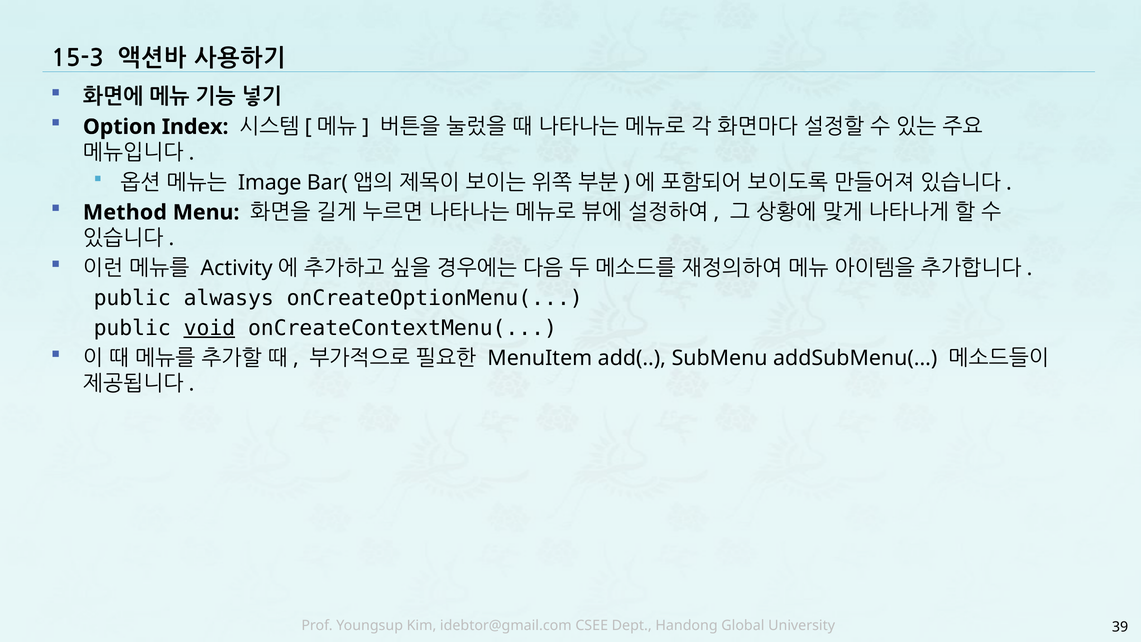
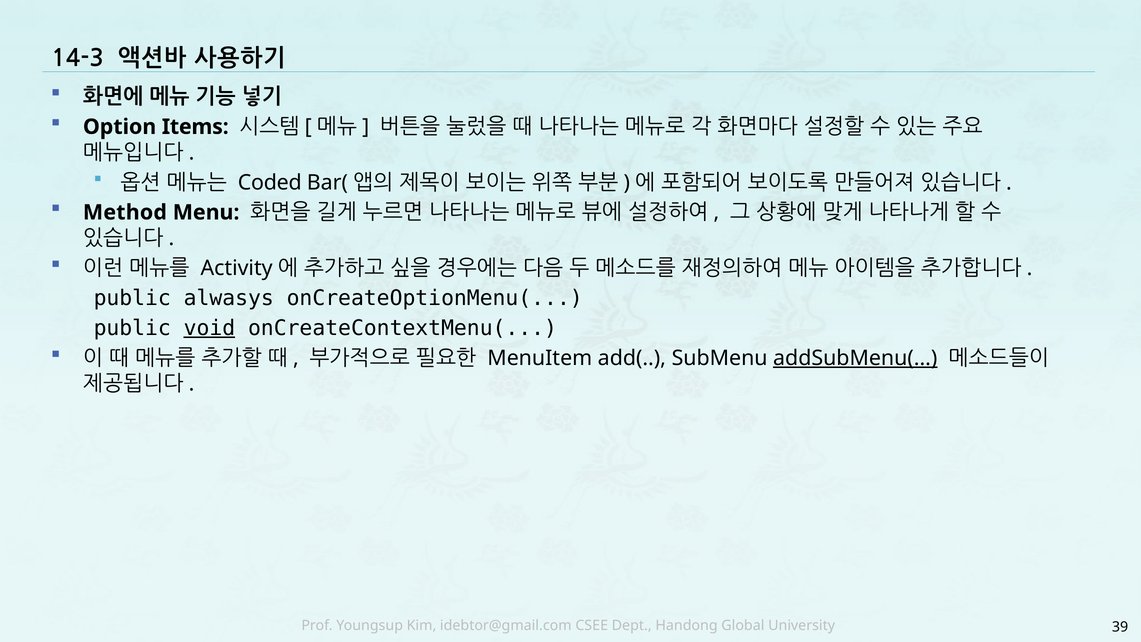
15-3: 15-3 -> 14-3
Index: Index -> Items
Image: Image -> Coded
addSubMenu( underline: none -> present
